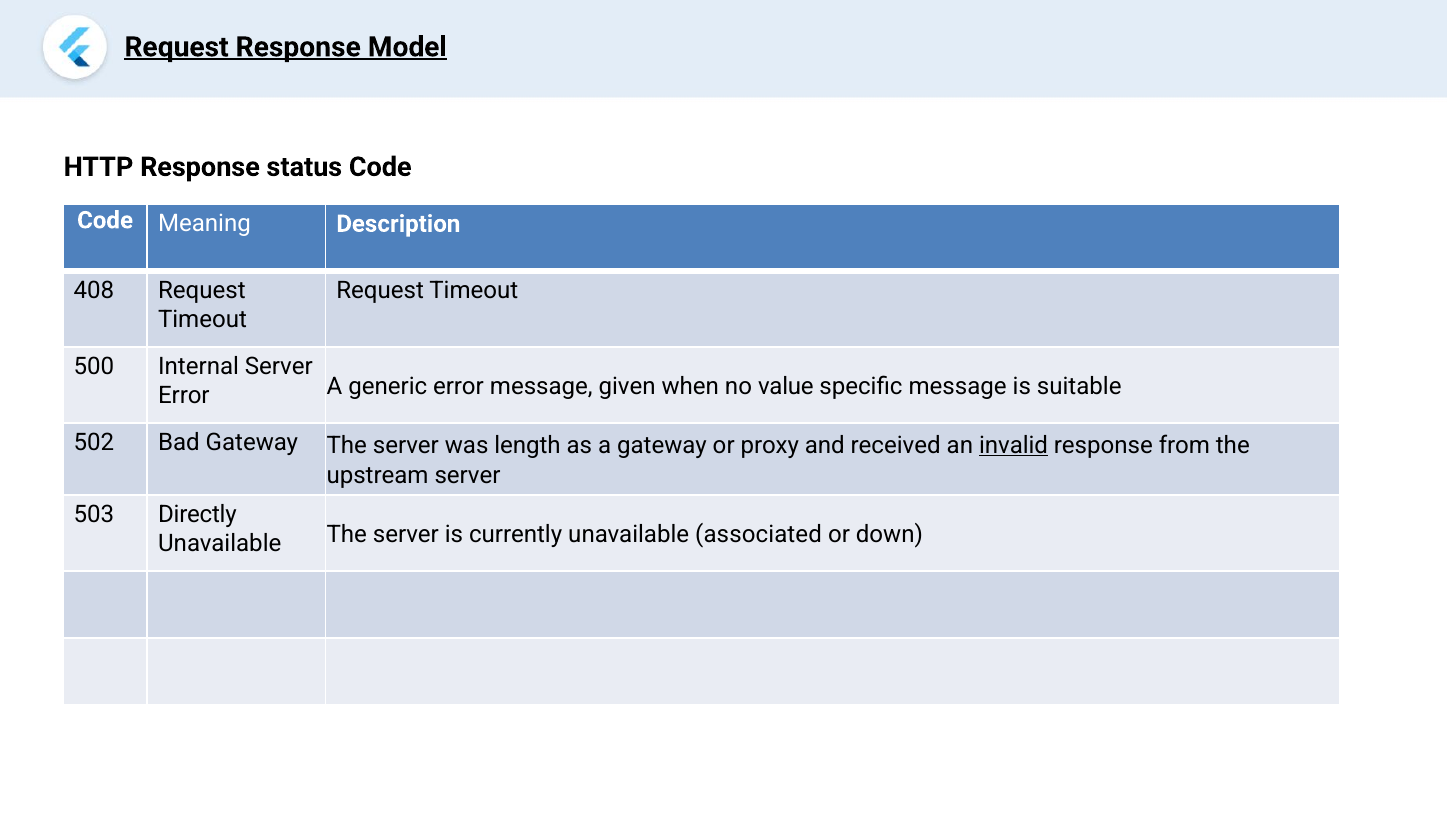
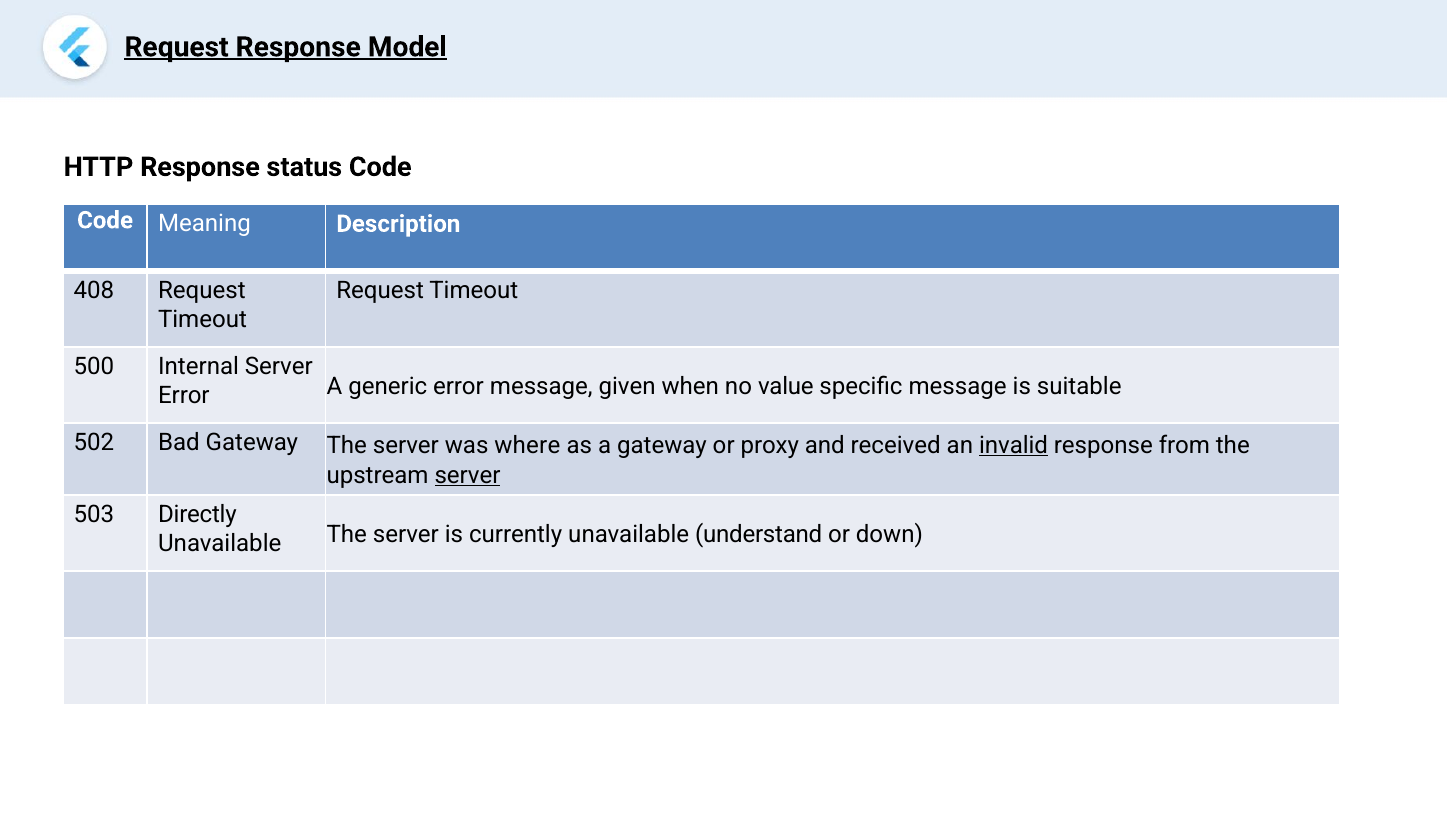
length: length -> where
server at (467, 475) underline: none -> present
associated: associated -> understand
